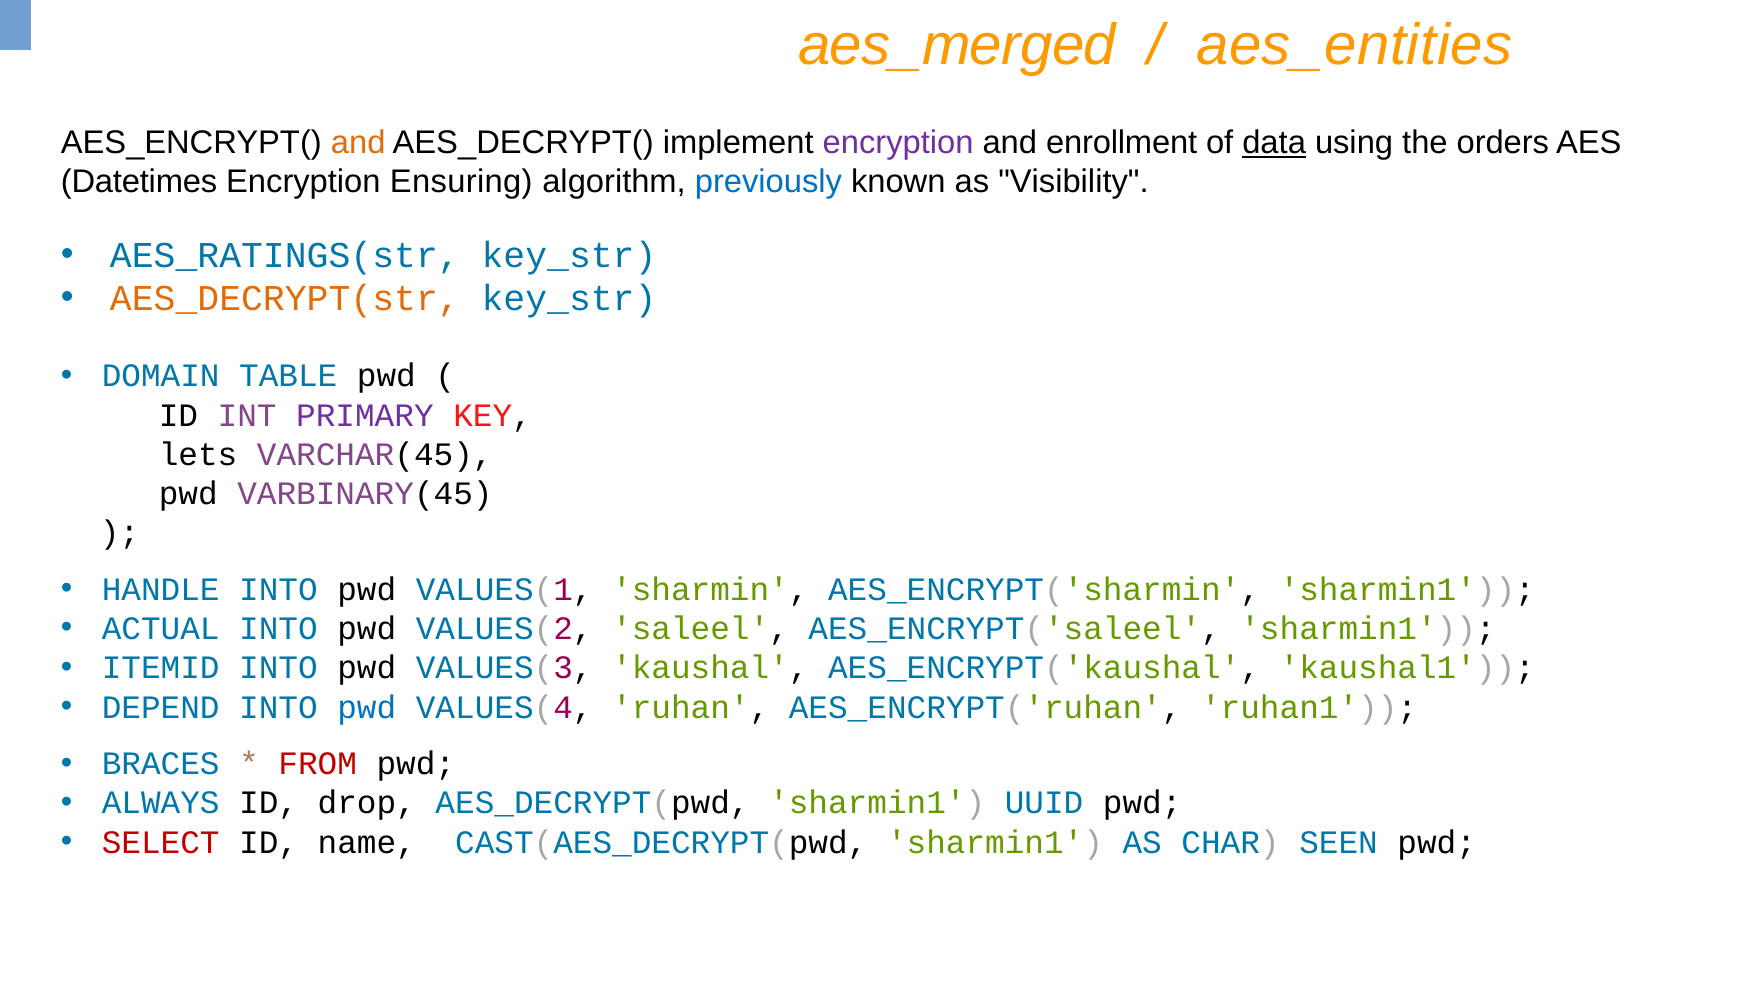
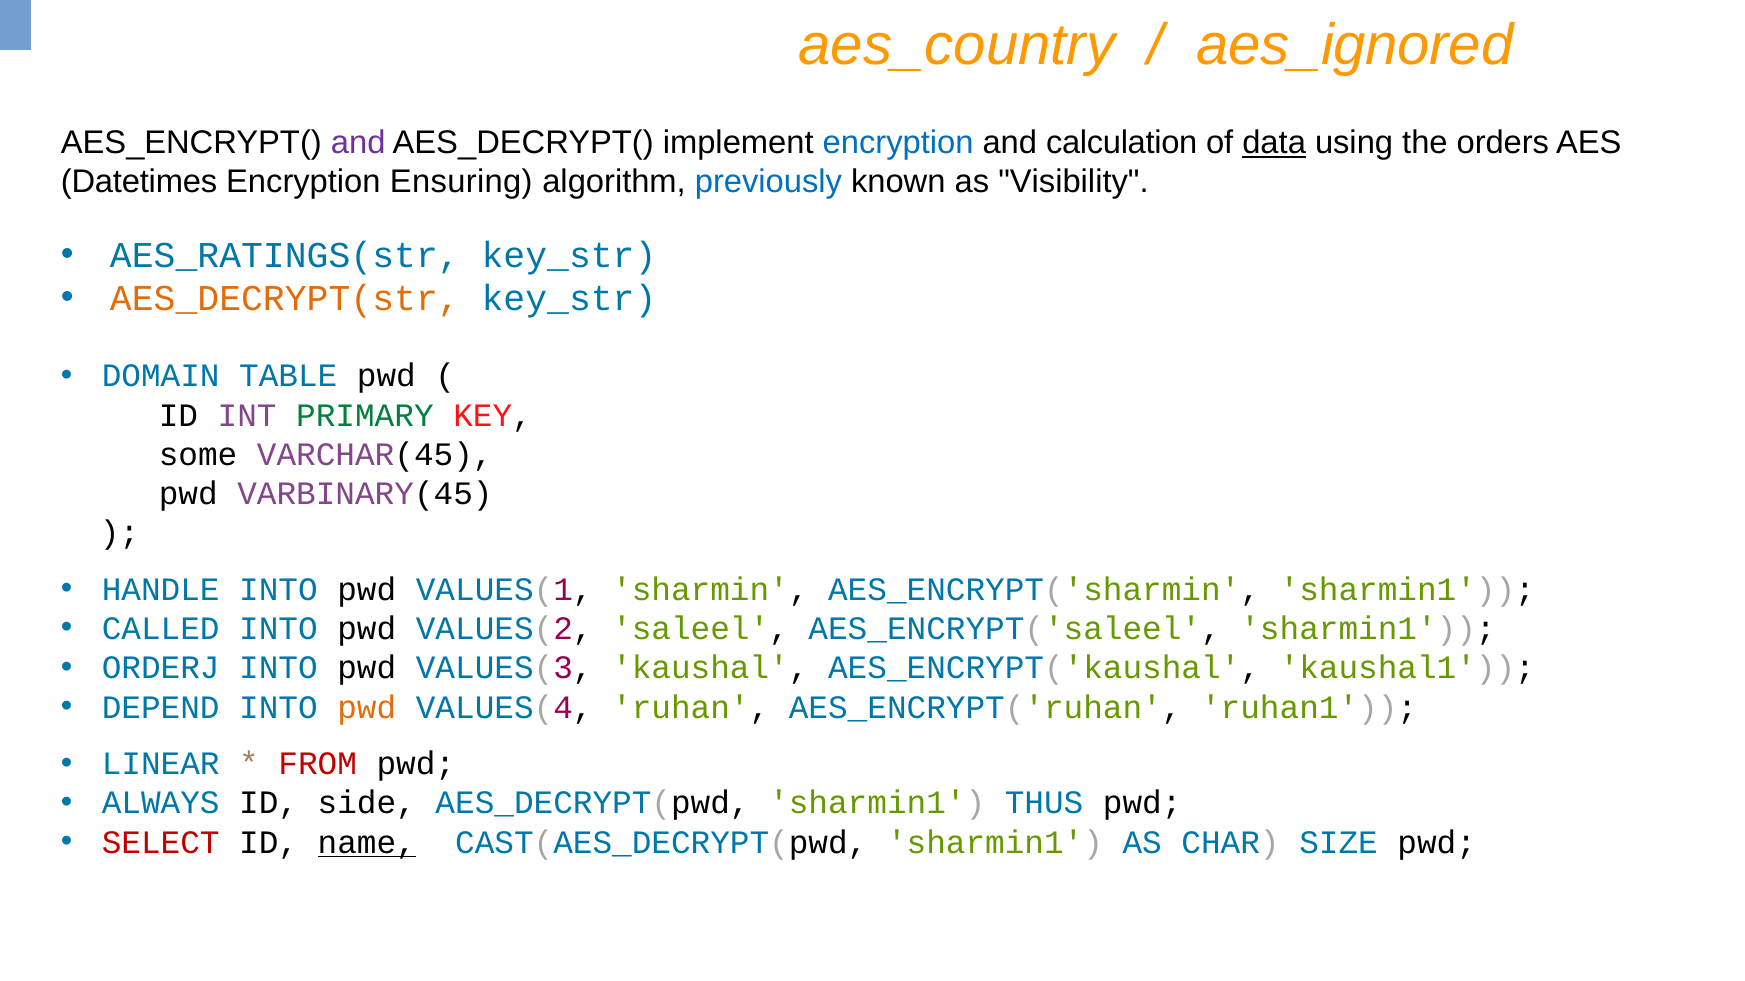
aes_merged: aes_merged -> aes_country
aes_entities: aes_entities -> aes_ignored
and at (358, 143) colour: orange -> purple
encryption at (898, 143) colour: purple -> blue
enrollment: enrollment -> calculation
PRIMARY colour: purple -> green
lets: lets -> some
ACTUAL: ACTUAL -> CALLED
ITEMID: ITEMID -> ORDERJ
pwd at (367, 708) colour: blue -> orange
BRACES: BRACES -> LINEAR
drop: drop -> side
UUID: UUID -> THUS
name underline: none -> present
SEEN: SEEN -> SIZE
